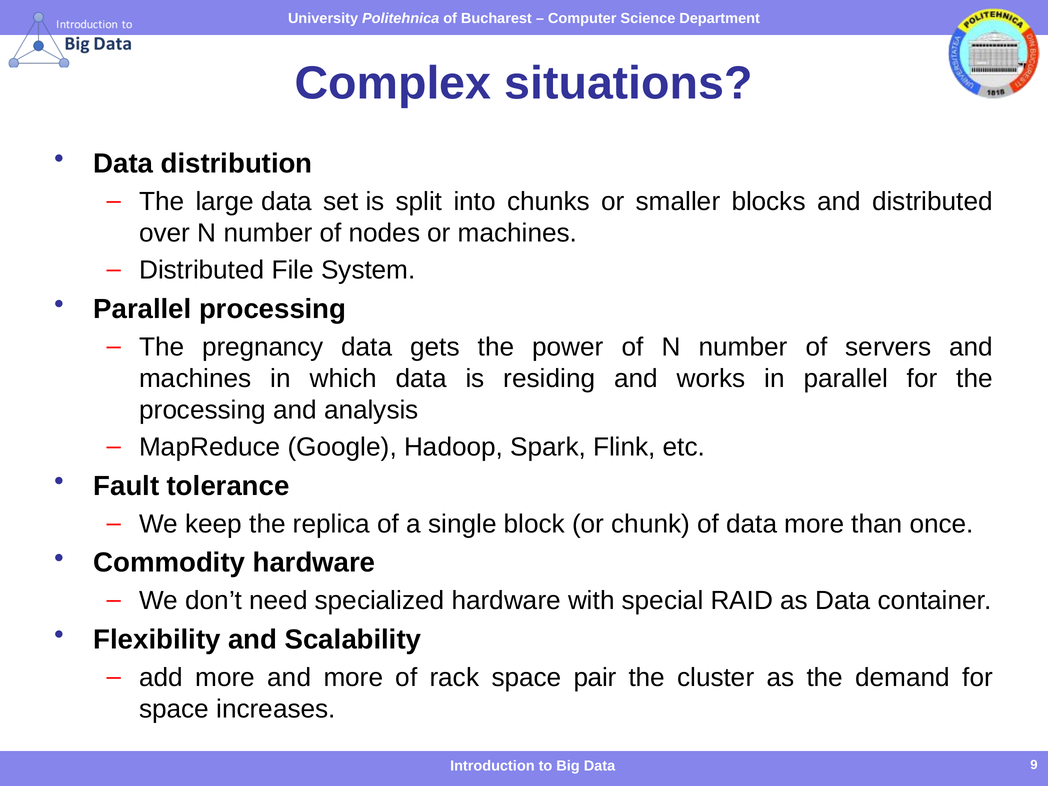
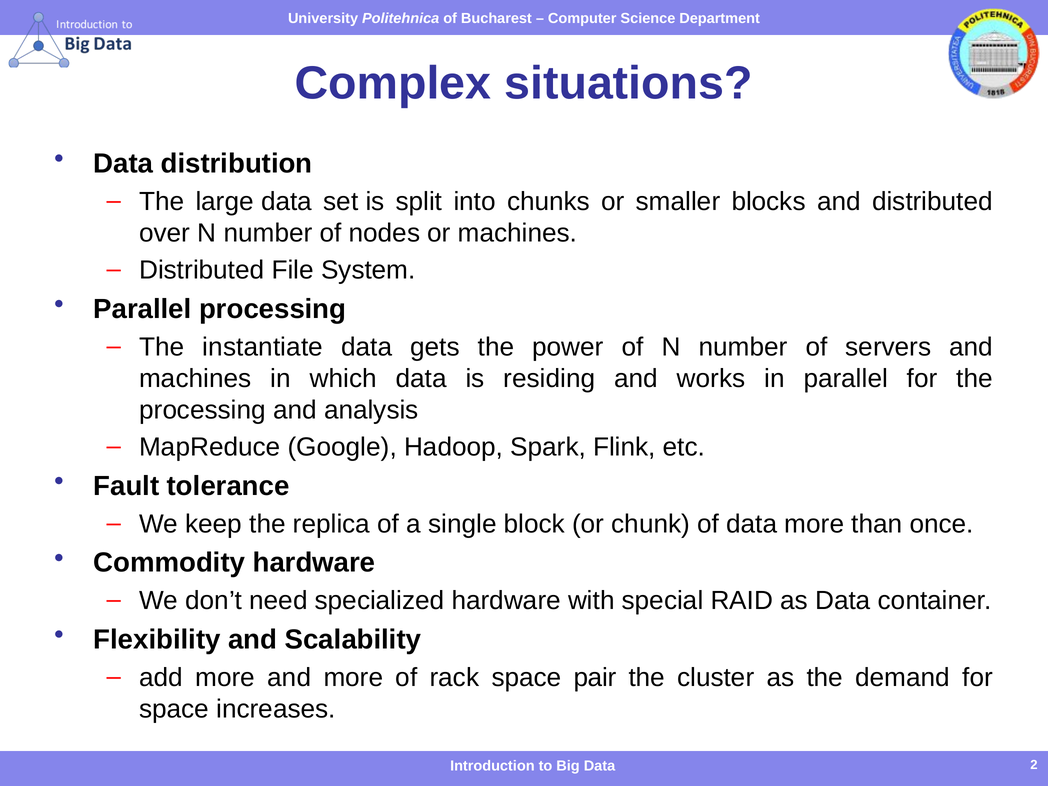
pregnancy: pregnancy -> instantiate
9: 9 -> 2
